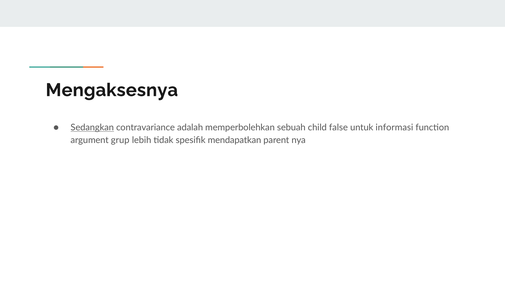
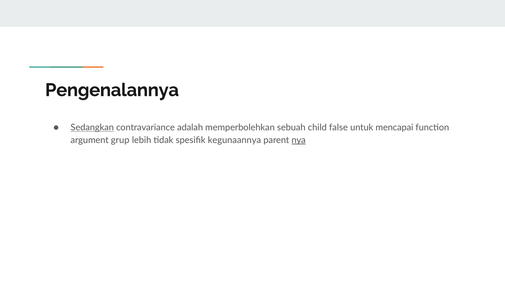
Mengaksesnya: Mengaksesnya -> Pengenalannya
informasi: informasi -> mencapai
mendapatkan: mendapatkan -> kegunaannya
nya underline: none -> present
